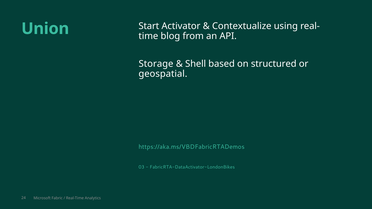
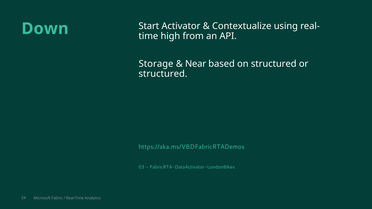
Union: Union -> Down
blog: blog -> high
Shell: Shell -> Near
geospatial at (163, 74): geospatial -> structured
